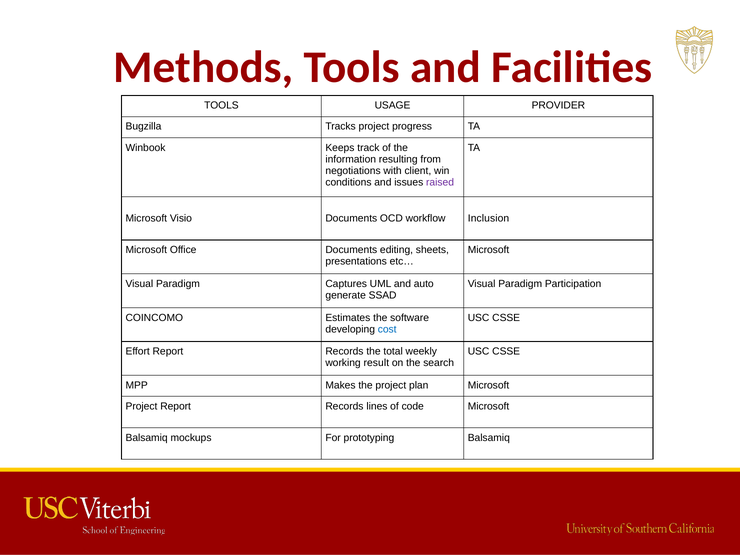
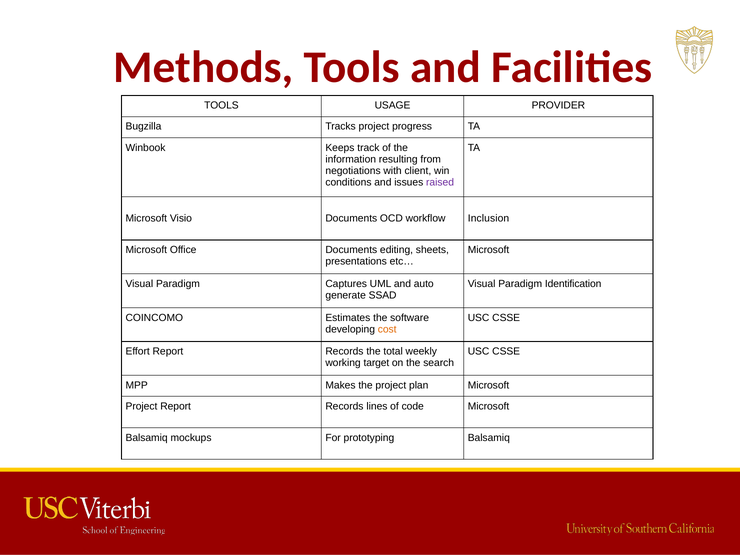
Participation: Participation -> Identification
cost colour: blue -> orange
result: result -> target
